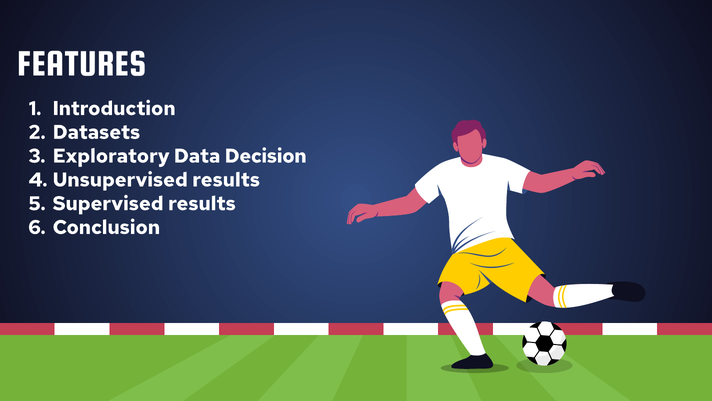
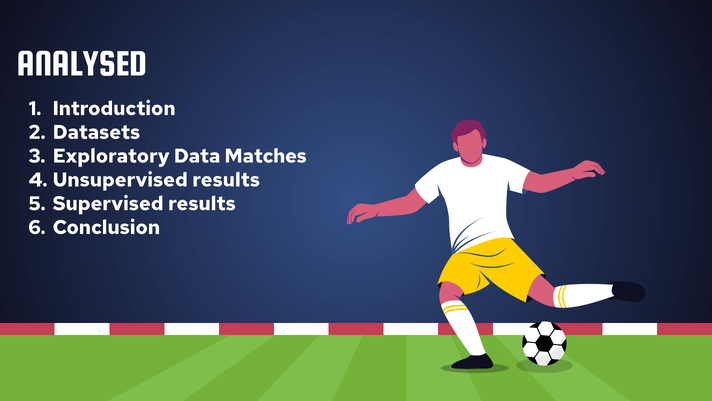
FEATURES: FEATURES -> ANALYSED
Decision: Decision -> Matches
